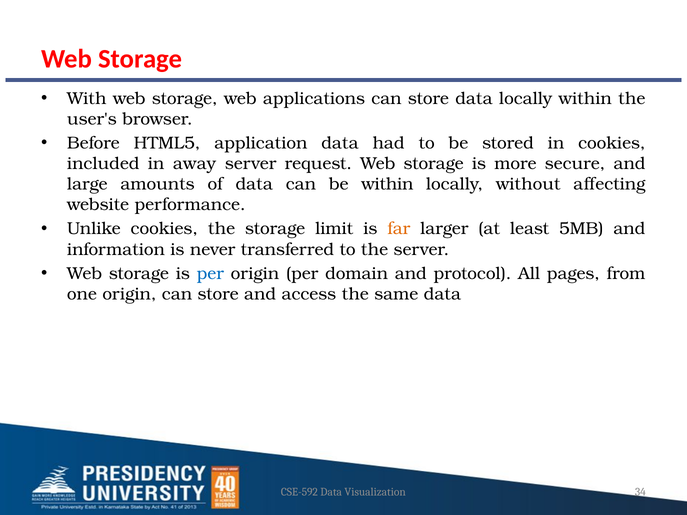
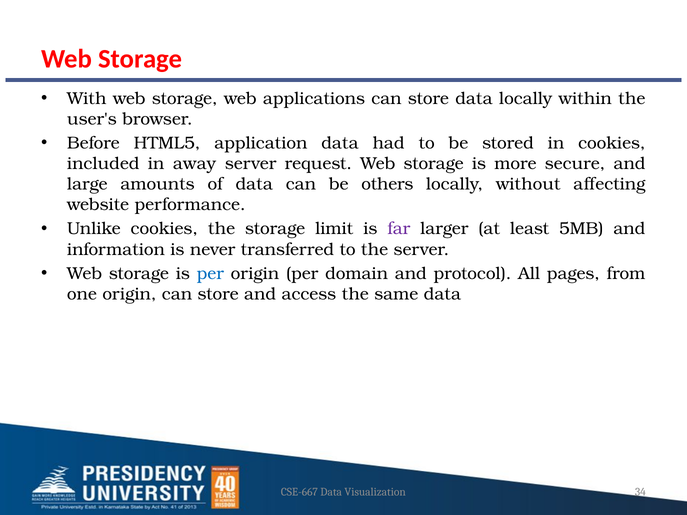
be within: within -> others
far colour: orange -> purple
CSE-592: CSE-592 -> CSE-667
